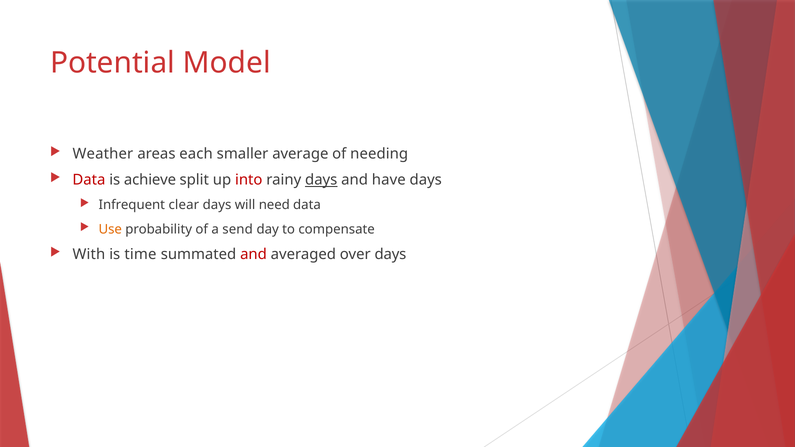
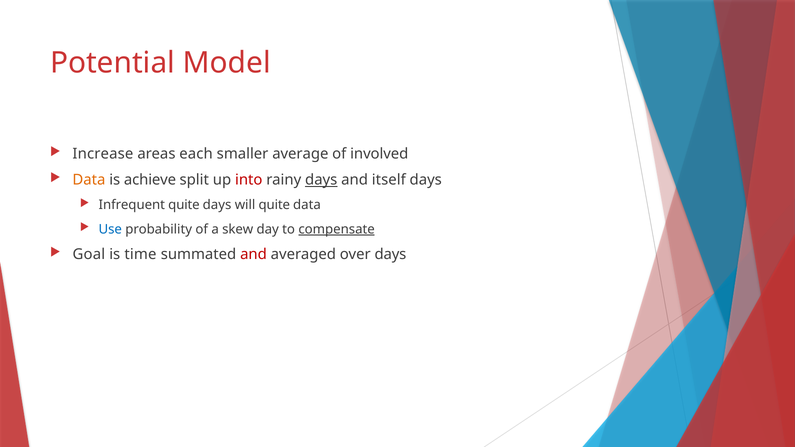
Weather: Weather -> Increase
needing: needing -> involved
Data at (89, 180) colour: red -> orange
have: have -> itself
Infrequent clear: clear -> quite
will need: need -> quite
Use colour: orange -> blue
send: send -> skew
compensate underline: none -> present
With: With -> Goal
